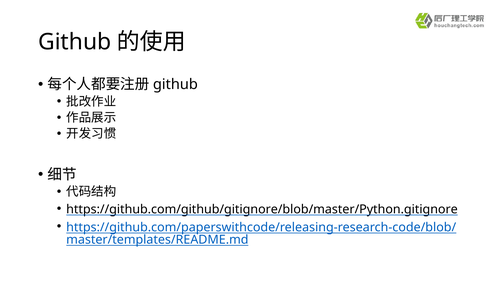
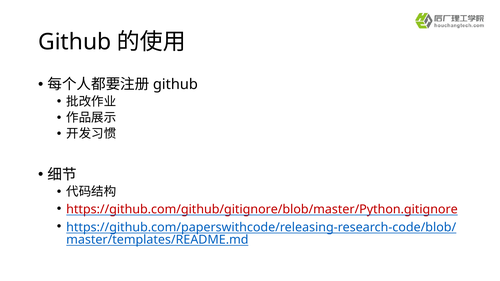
https://github.com/github/gitignore/blob/master/Python.gitignore colour: black -> red
